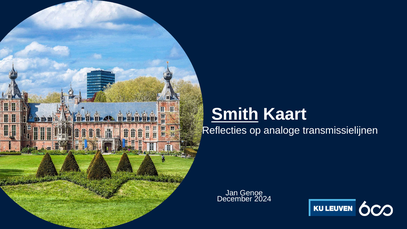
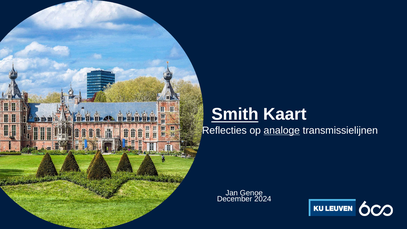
analoge underline: none -> present
